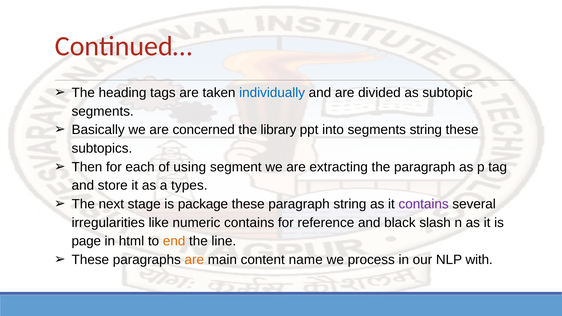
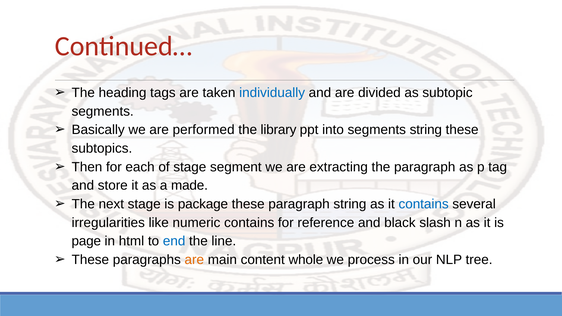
concerned: concerned -> performed
of using: using -> stage
types: types -> made
contains at (424, 204) colour: purple -> blue
end colour: orange -> blue
name: name -> whole
with: with -> tree
